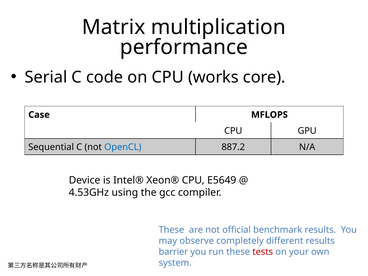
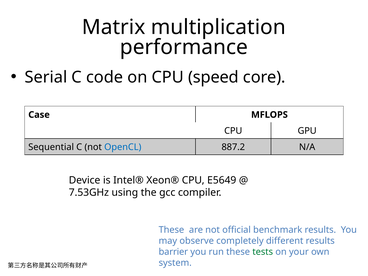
works: works -> speed
4.53GHz: 4.53GHz -> 7.53GHz
tests colour: red -> green
